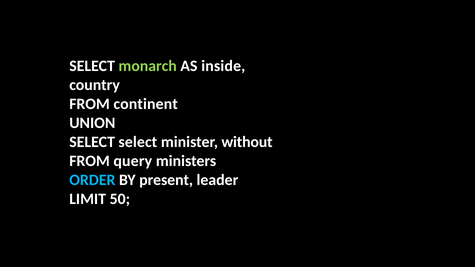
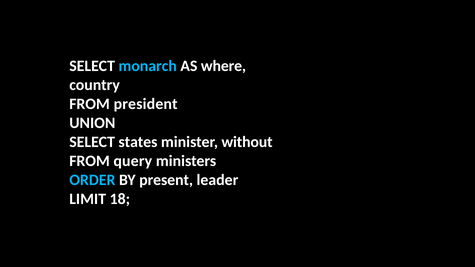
monarch colour: light green -> light blue
inside: inside -> where
continent: continent -> president
SELECT select: select -> states
50: 50 -> 18
